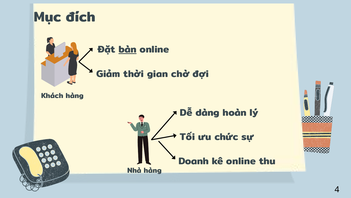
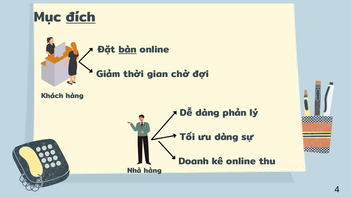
đích underline: none -> present
hoàn: hoàn -> phản
ưu chức: chức -> dàng
